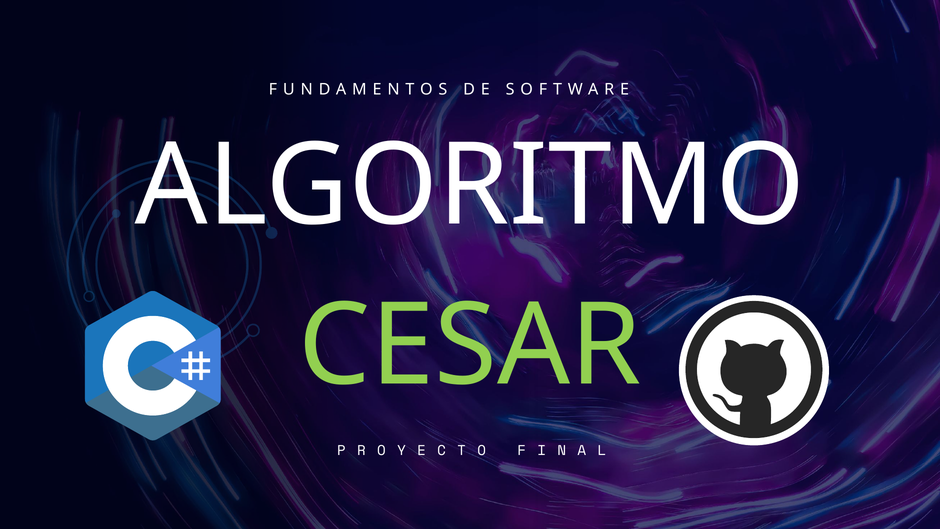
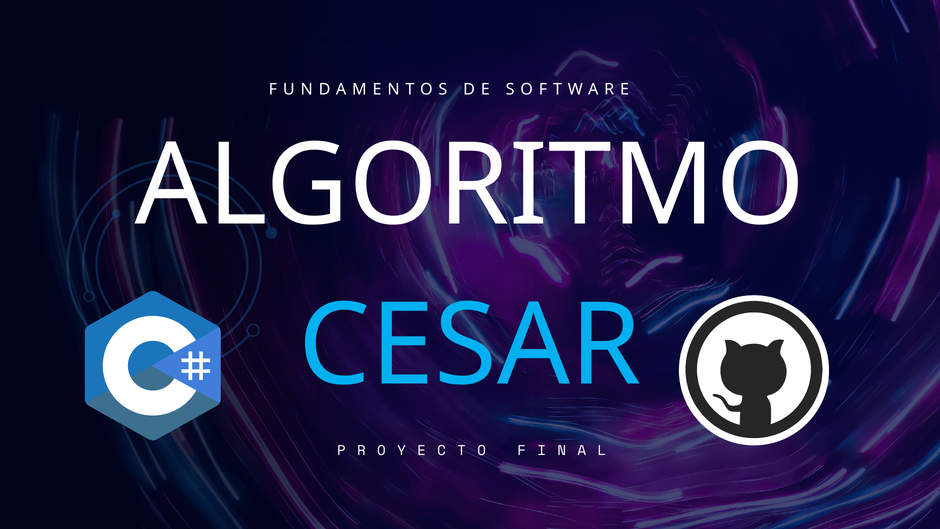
CESAR colour: light green -> light blue
